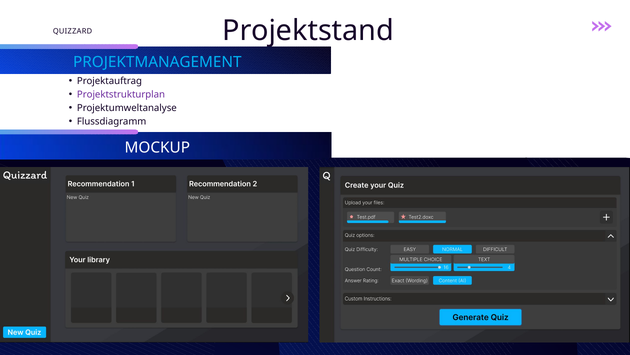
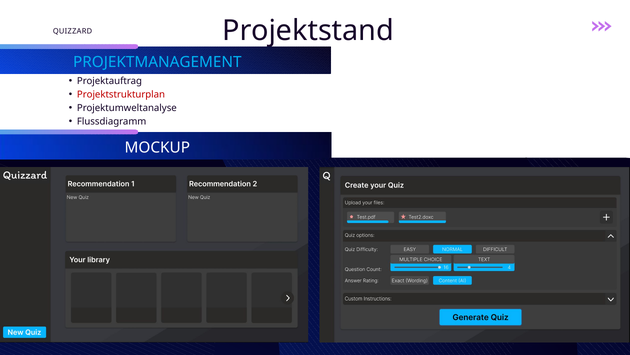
Projektstrukturplan colour: purple -> red
